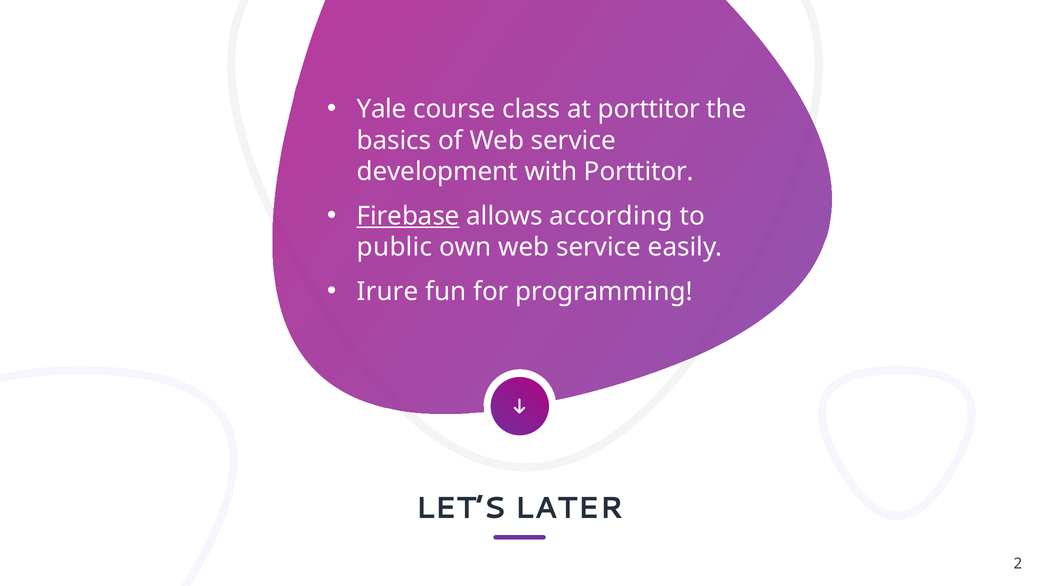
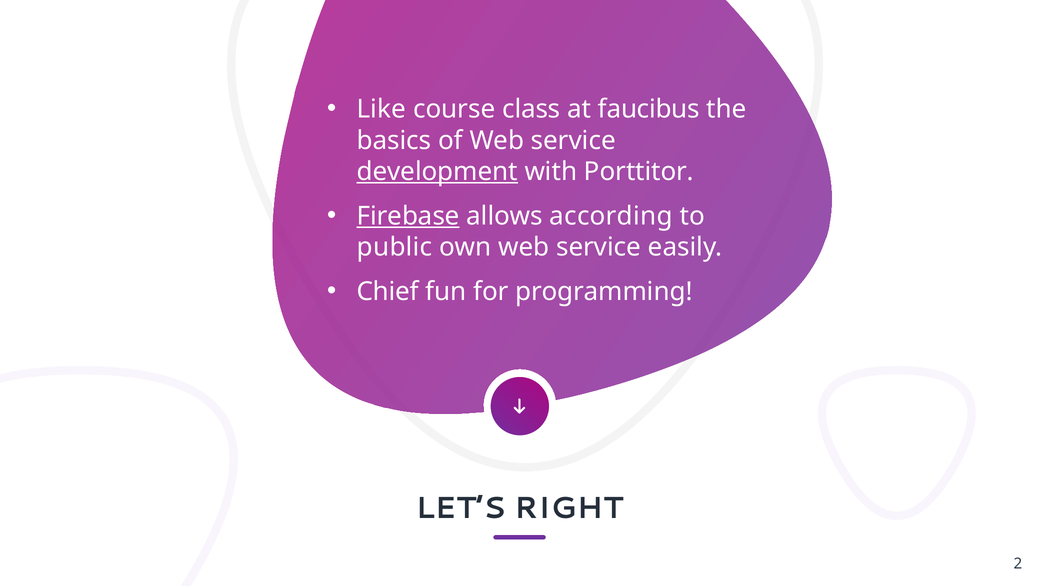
Yale: Yale -> Like
at porttitor: porttitor -> faucibus
development underline: none -> present
Irure: Irure -> Chief
LATER: LATER -> RIGHT
